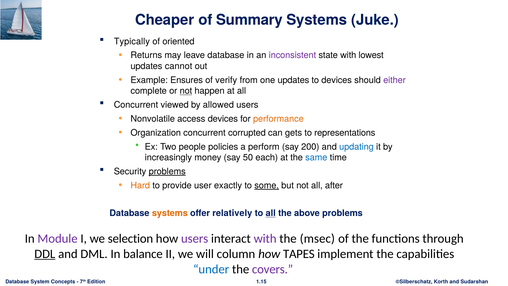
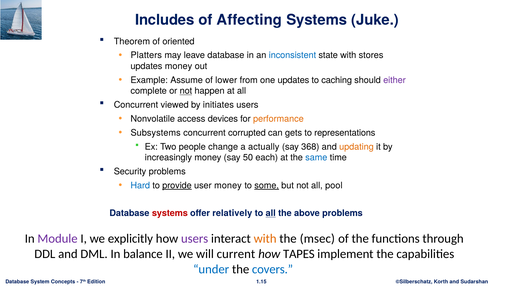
Cheaper: Cheaper -> Includes
Summary: Summary -> Affecting
Typically: Typically -> Theorem
Returns: Returns -> Platters
inconsistent colour: purple -> blue
lowest: lowest -> stores
updates cannot: cannot -> money
Ensures: Ensures -> Assume
verify: verify -> lower
to devices: devices -> caching
allowed: allowed -> initiates
Organization: Organization -> Subsystems
policies: policies -> change
perform: perform -> actually
200: 200 -> 368
updating colour: blue -> orange
problems at (167, 171) underline: present -> none
Hard colour: orange -> blue
provide underline: none -> present
user exactly: exactly -> money
after: after -> pool
systems at (170, 213) colour: orange -> red
selection: selection -> explicitly
with at (265, 239) colour: purple -> orange
DDL underline: present -> none
column: column -> current
covers colour: purple -> blue
